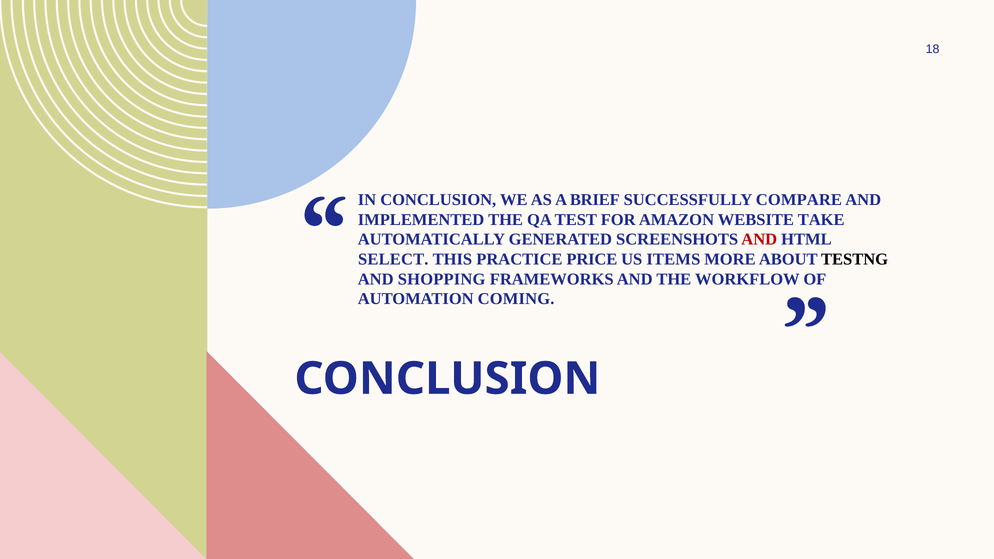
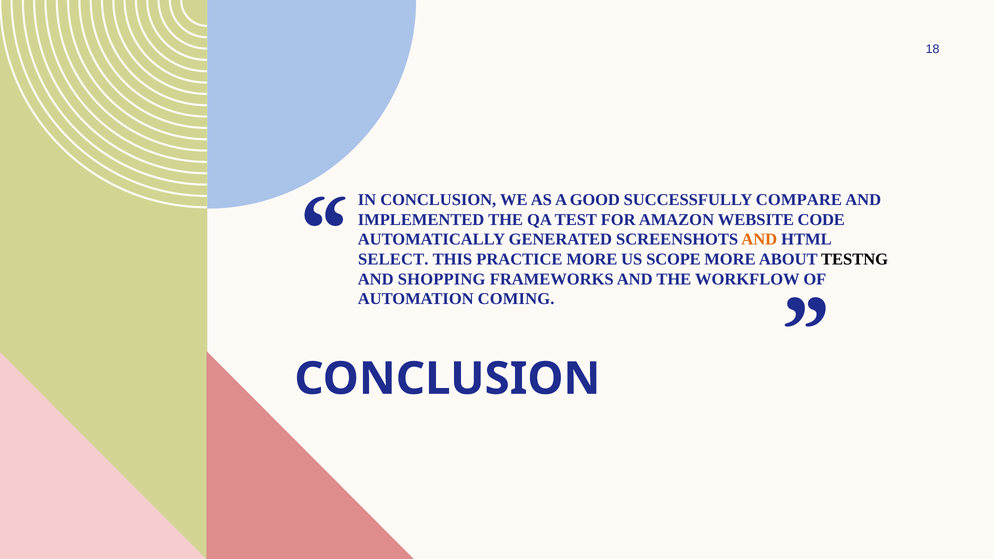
BRIEF: BRIEF -> GOOD
TAKE: TAKE -> CODE
AND at (759, 239) colour: red -> orange
PRACTICE PRICE: PRICE -> MORE
ITEMS: ITEMS -> SCOPE
